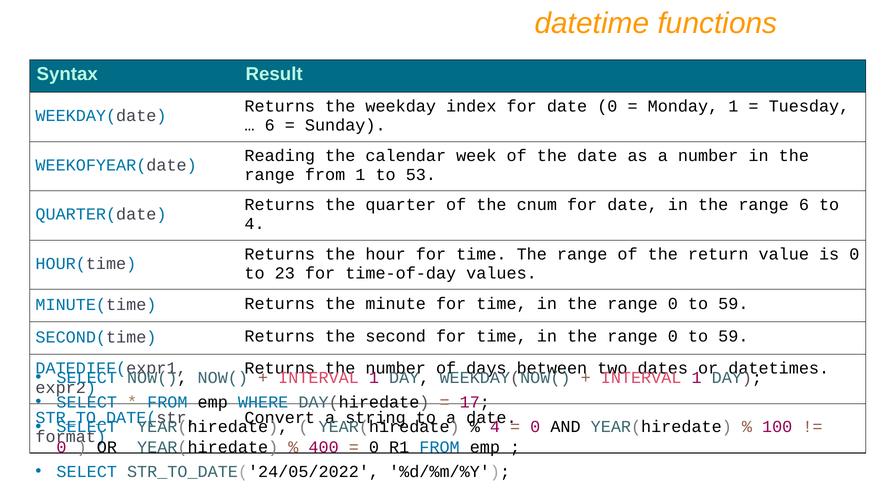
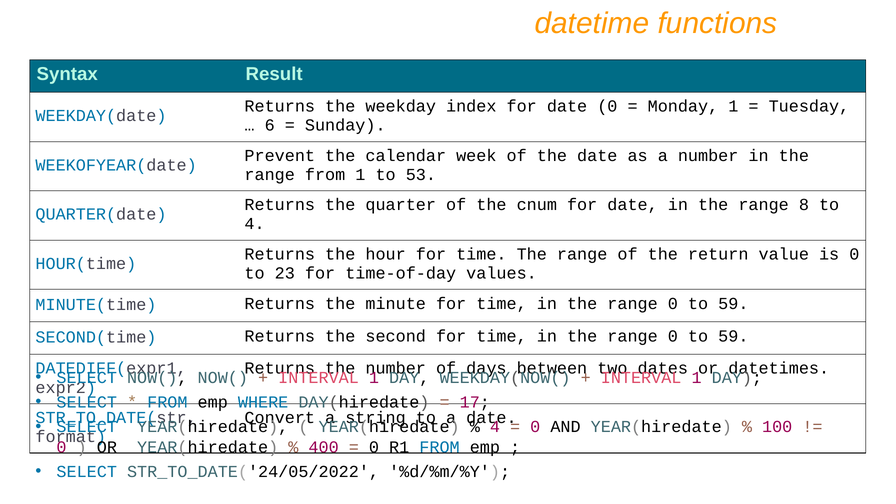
Reading: Reading -> Prevent
range 6: 6 -> 8
